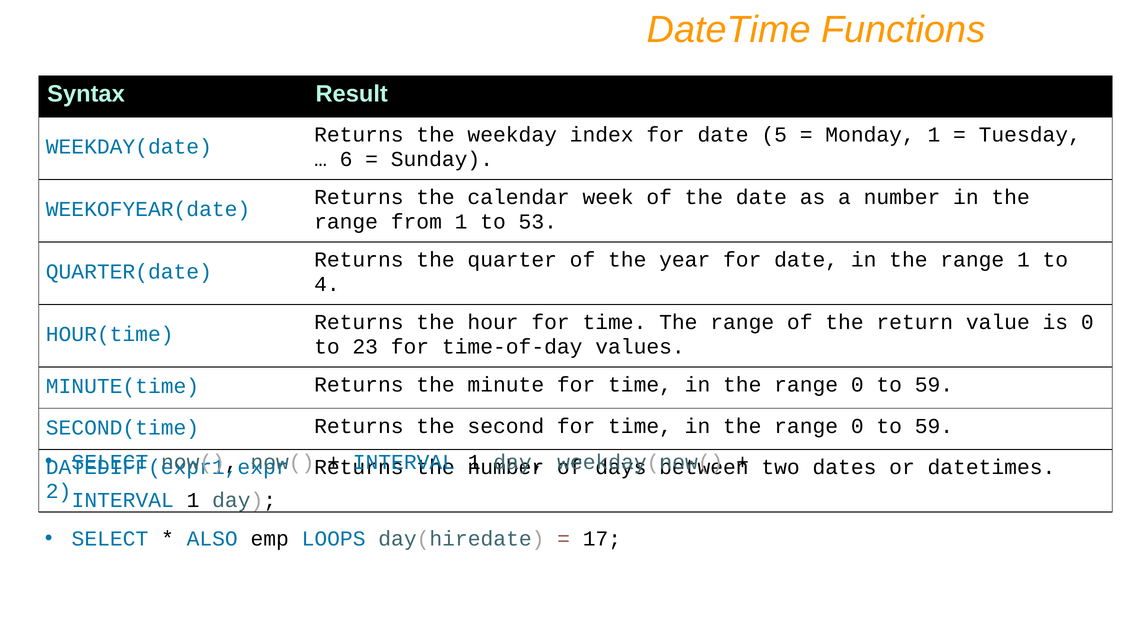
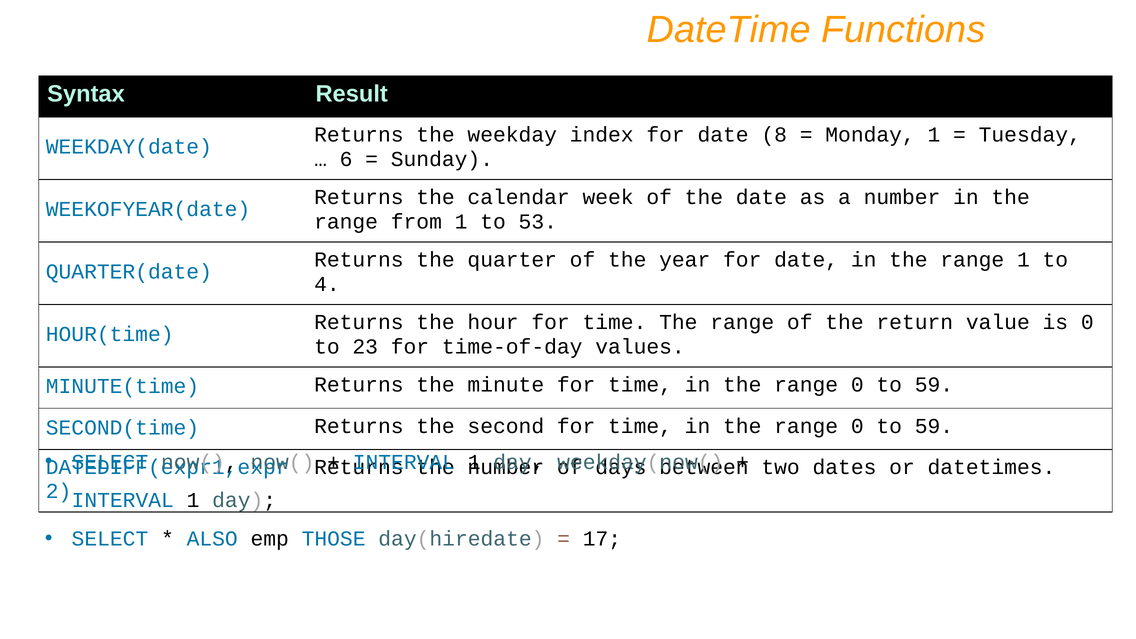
5: 5 -> 8
LOOPS: LOOPS -> THOSE
